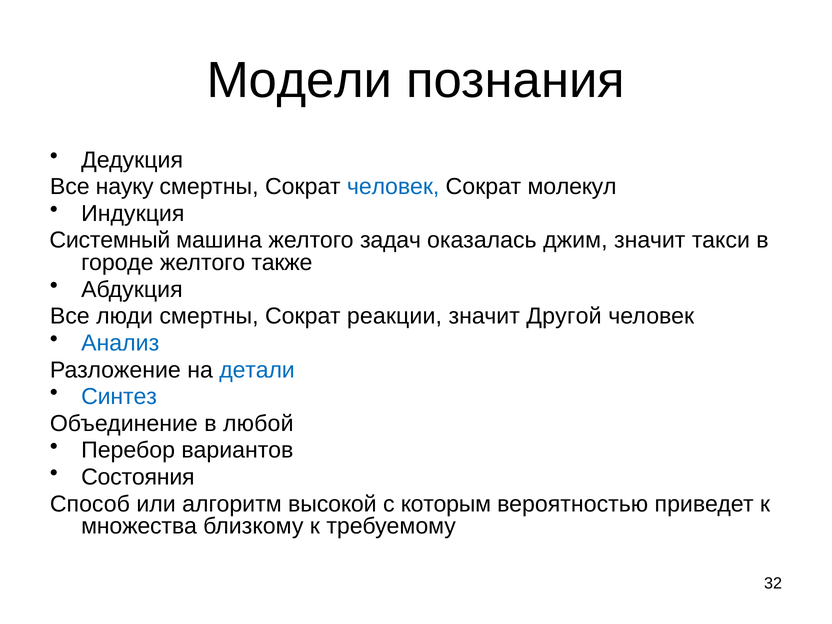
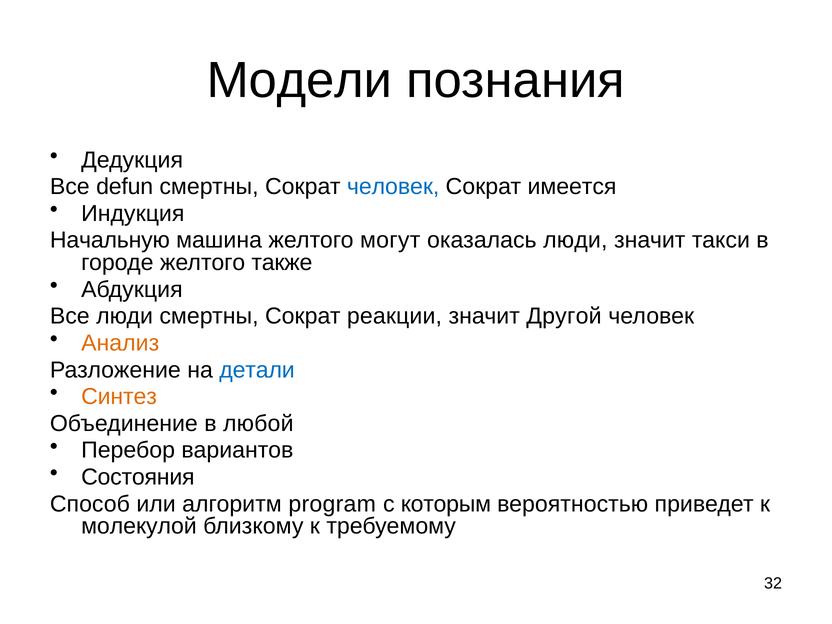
науку: науку -> defun
молекул: молекул -> имеется
Системный: Системный -> Начальную
задач: задач -> могут
оказалась джим: джим -> люди
Анализ colour: blue -> orange
Синтез colour: blue -> orange
высокой: высокой -> program
множества: множества -> молекулой
